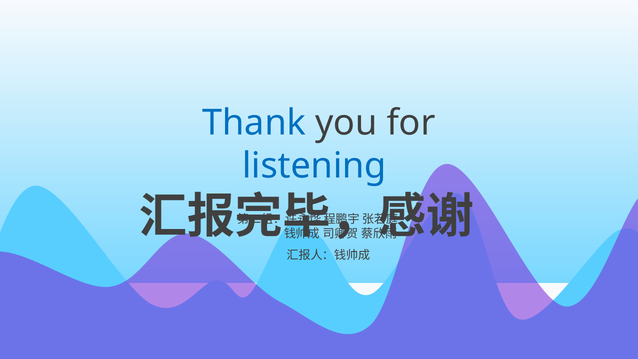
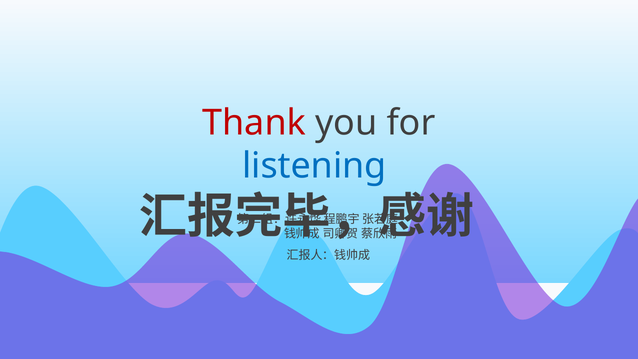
Thank colour: blue -> red
